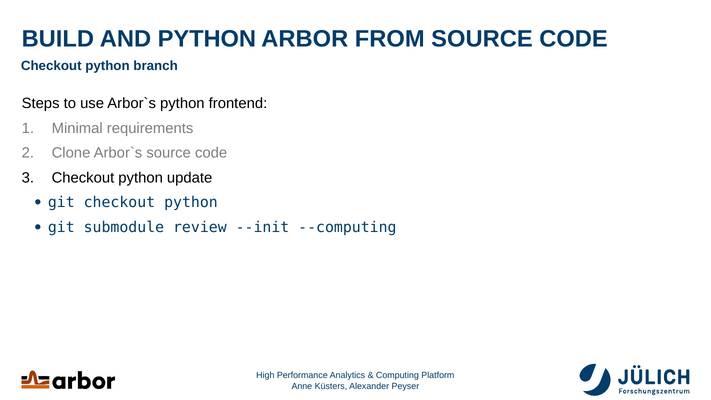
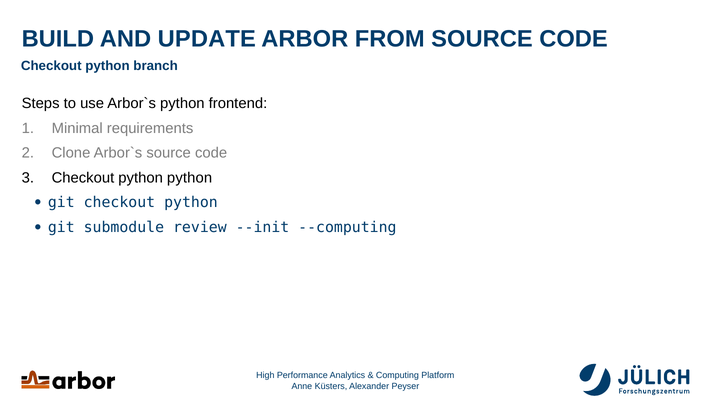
AND PYTHON: PYTHON -> UPDATE
python update: update -> python
